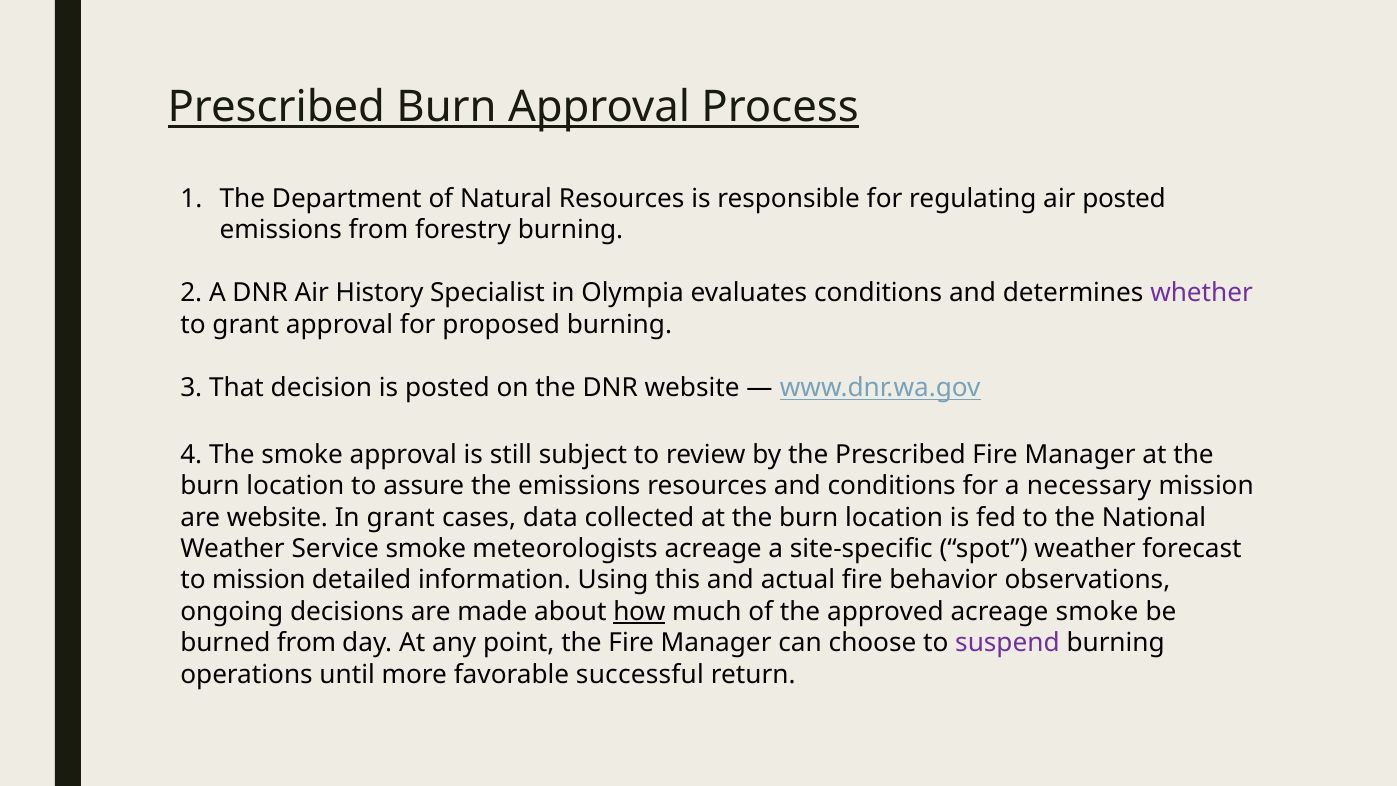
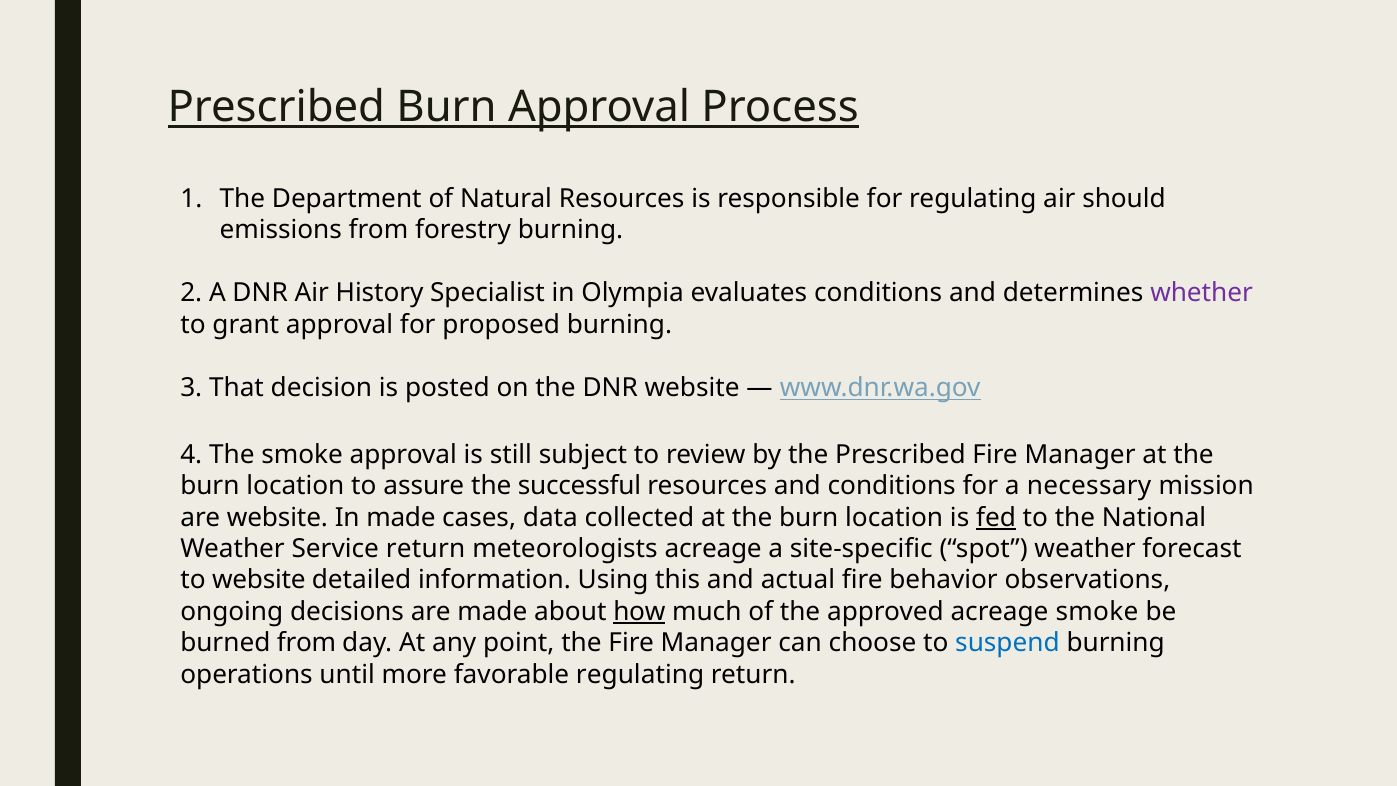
air posted: posted -> should
the emissions: emissions -> successful
In grant: grant -> made
fed underline: none -> present
Service smoke: smoke -> return
to mission: mission -> website
suspend colour: purple -> blue
favorable successful: successful -> regulating
